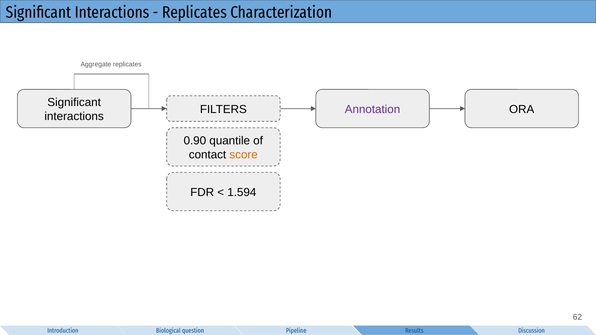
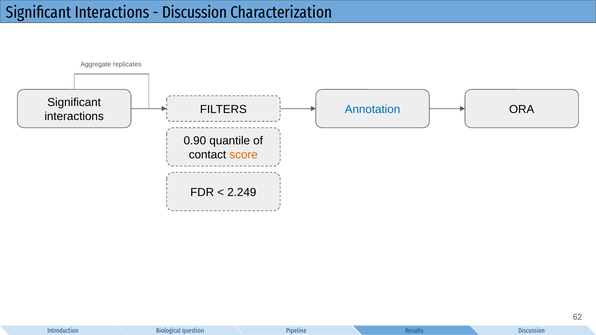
Replicates at (194, 12): Replicates -> Discussion
Annotation colour: purple -> blue
1.594: 1.594 -> 2.249
